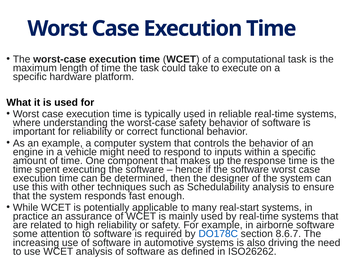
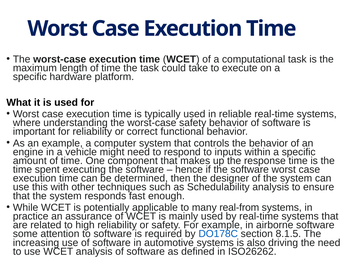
real-start: real-start -> real-from
8.6.7: 8.6.7 -> 8.1.5
